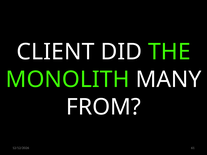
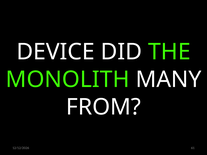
CLIENT: CLIENT -> DEVICE
